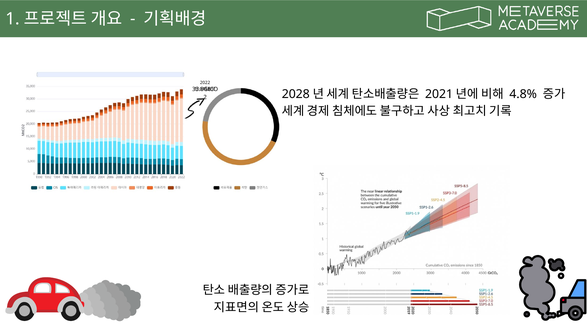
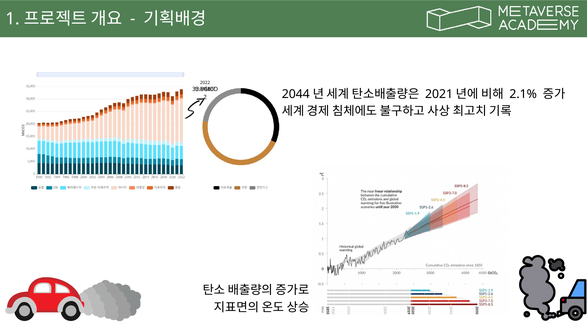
2028: 2028 -> 2044
4.8%: 4.8% -> 2.1%
